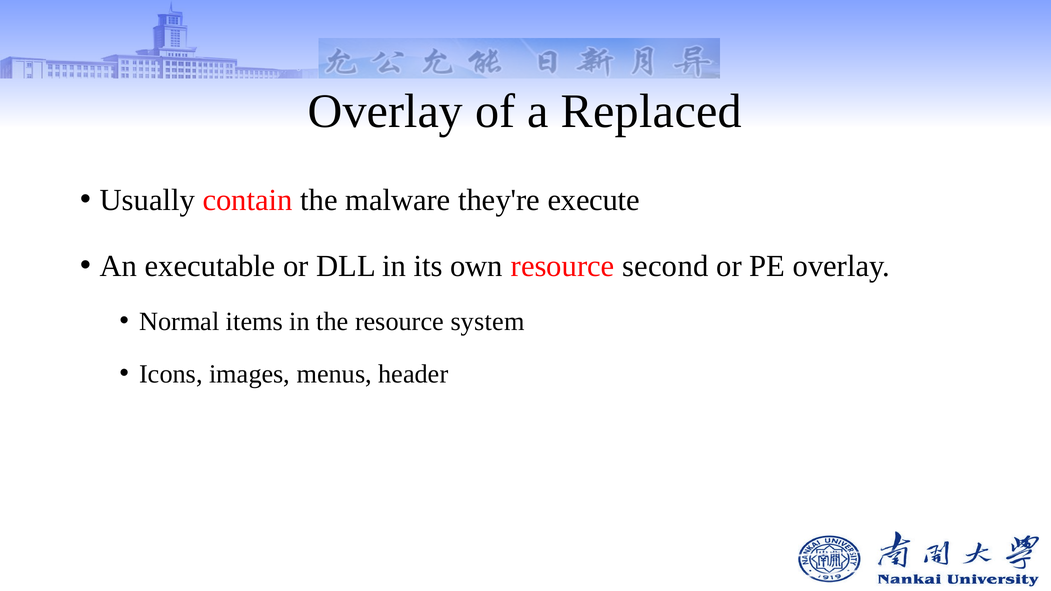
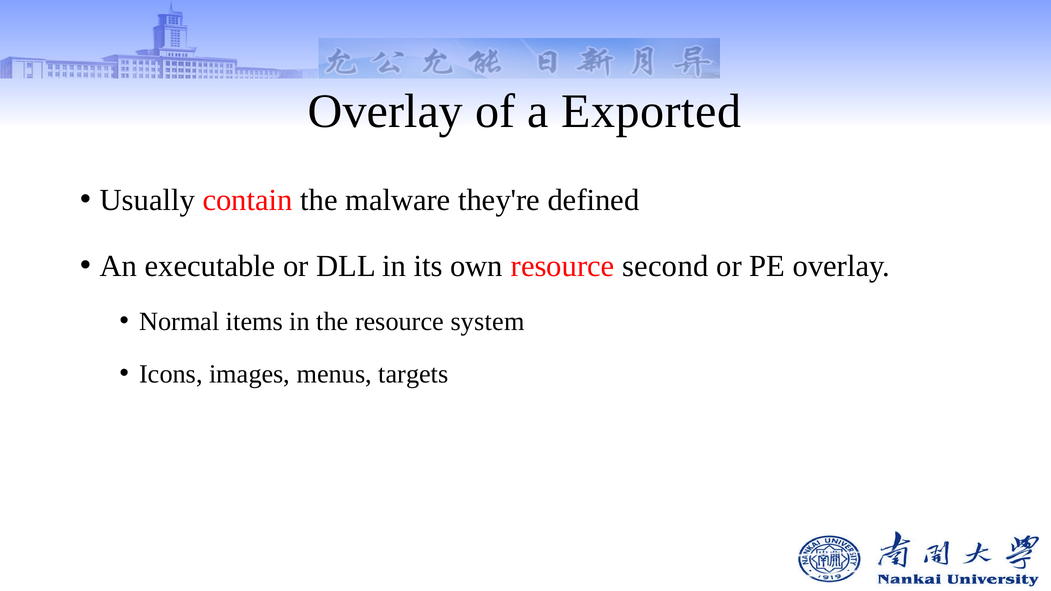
Replaced: Replaced -> Exported
execute: execute -> defined
header: header -> targets
